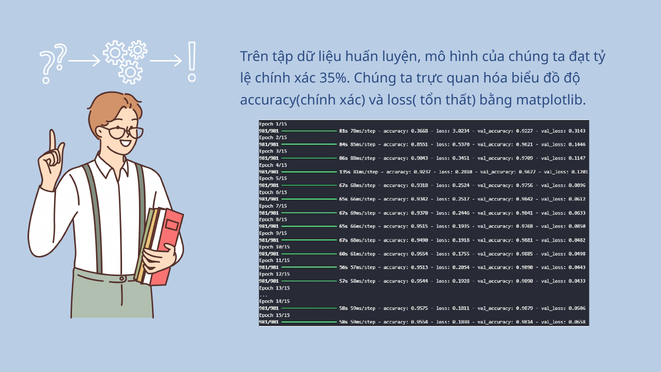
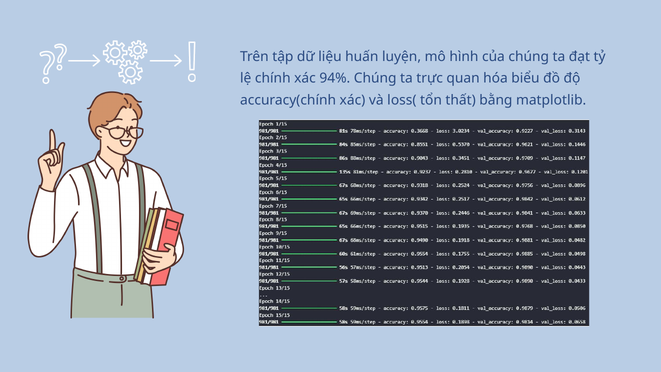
35%: 35% -> 94%
